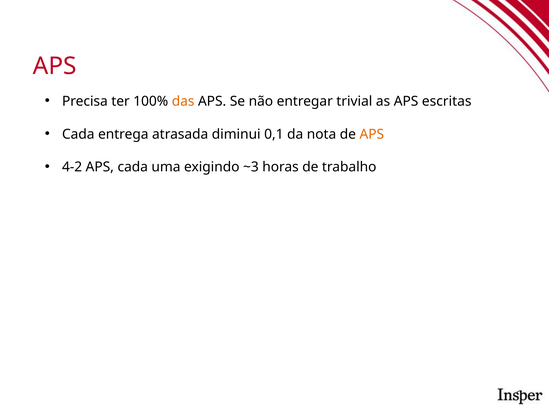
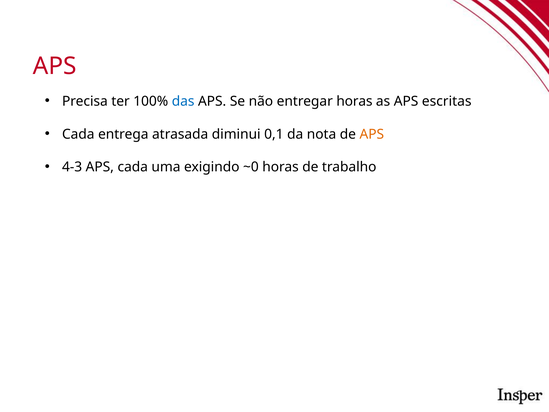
das colour: orange -> blue
entregar trivial: trivial -> horas
4-2: 4-2 -> 4-3
~3: ~3 -> ~0
